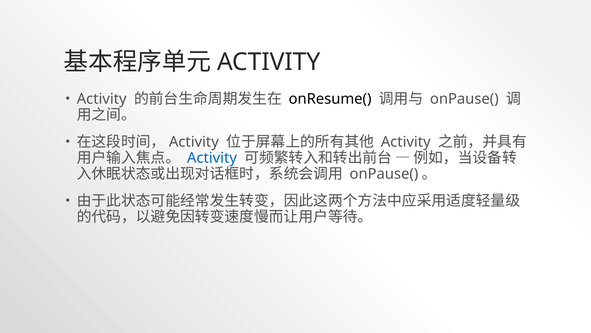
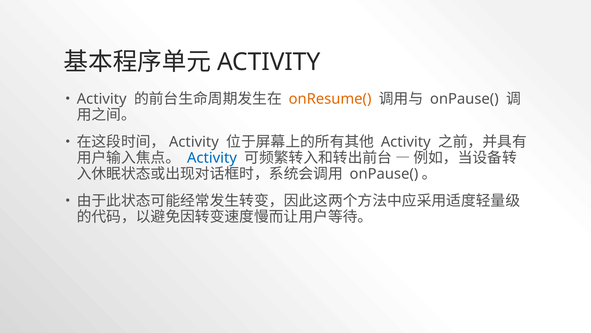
onResume( colour: black -> orange
